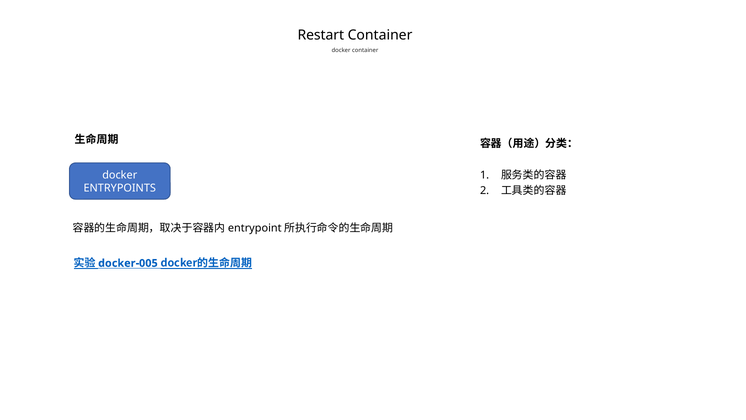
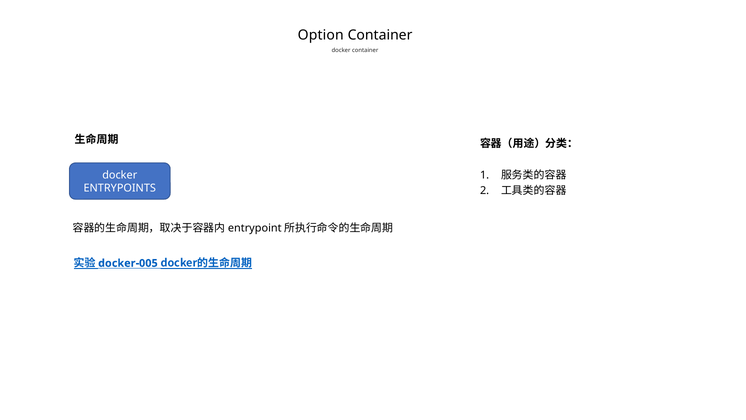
Restart: Restart -> Option
